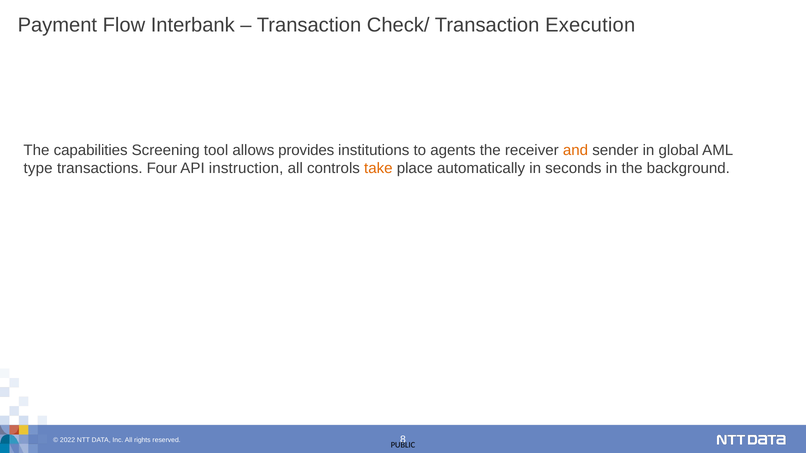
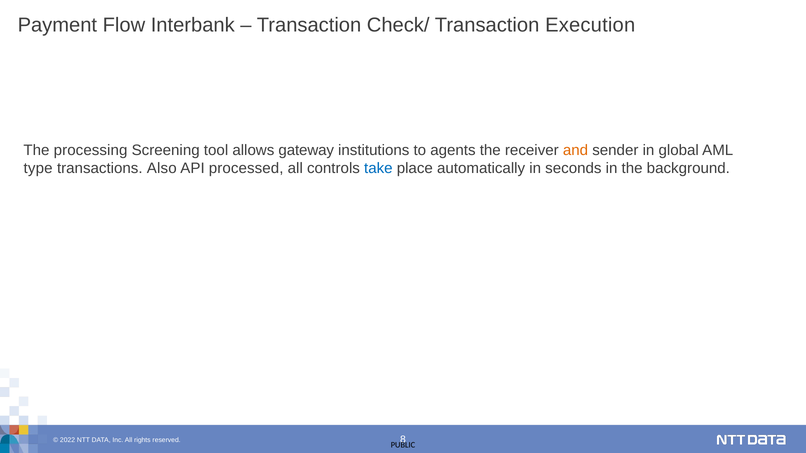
capabilities: capabilities -> processing
provides: provides -> gateway
Four: Four -> Also
instruction: instruction -> processed
take colour: orange -> blue
